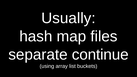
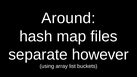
Usually: Usually -> Around
continue: continue -> however
